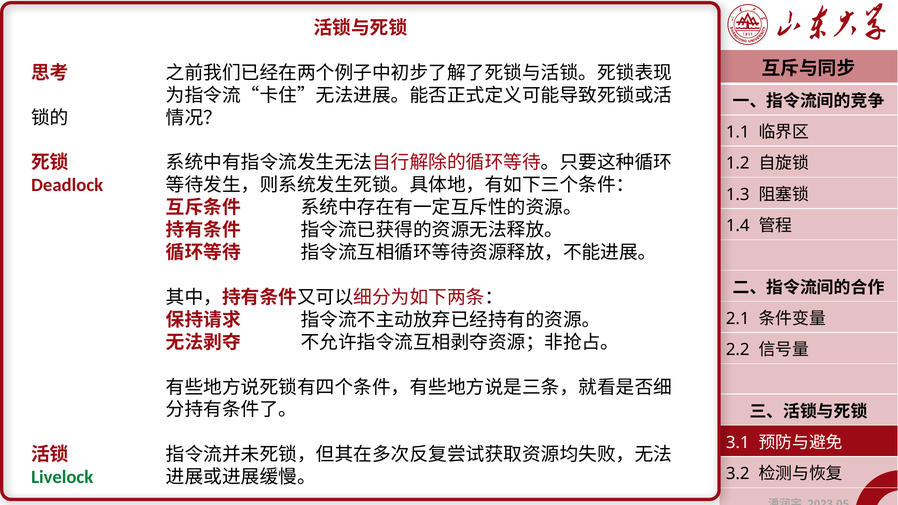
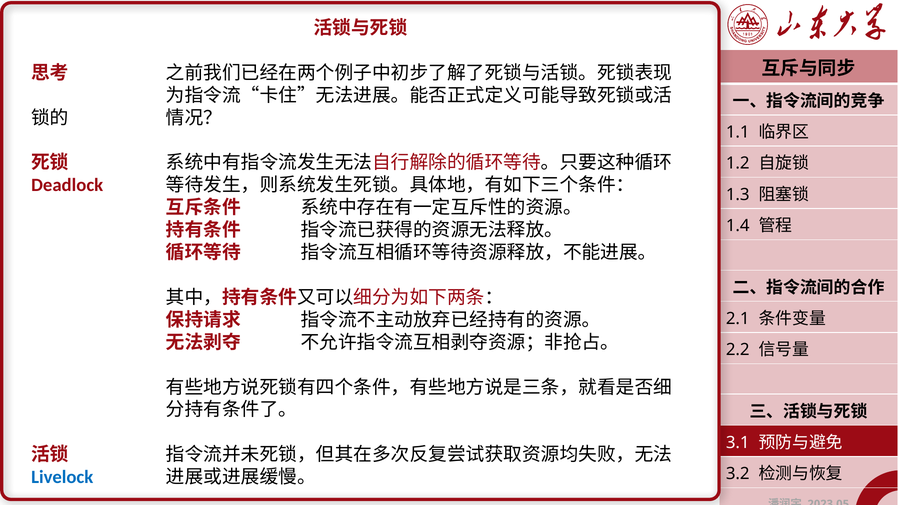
Livelock colour: green -> blue
